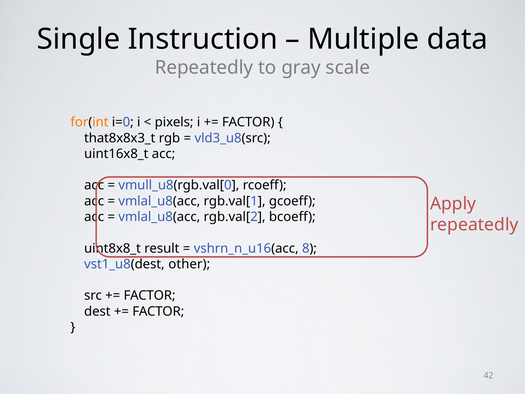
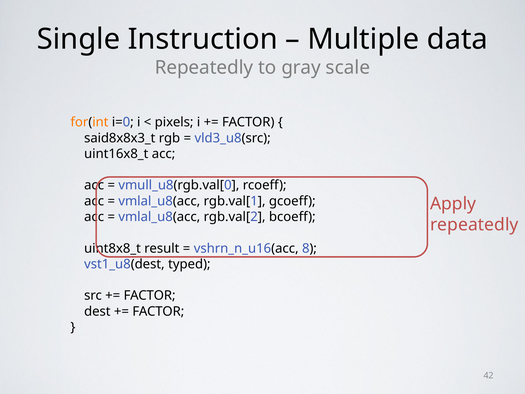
that8x8x3_t: that8x8x3_t -> said8x8x3_t
other: other -> typed
